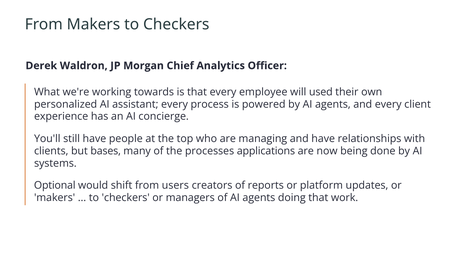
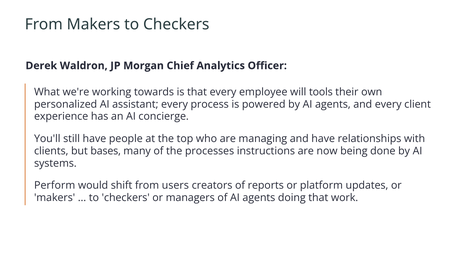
used: used -> tools
applications: applications -> instructions
Optional: Optional -> Perform
